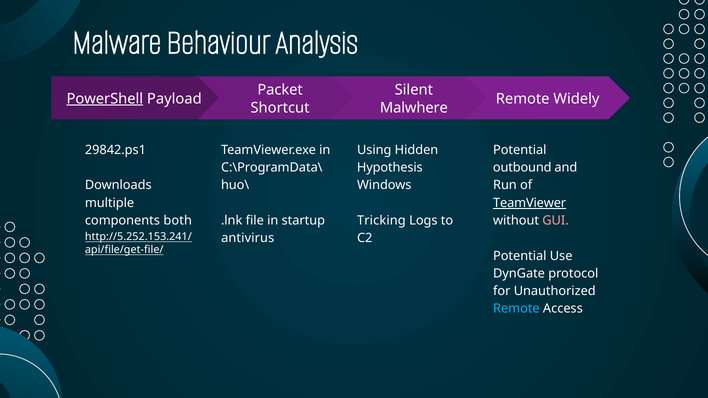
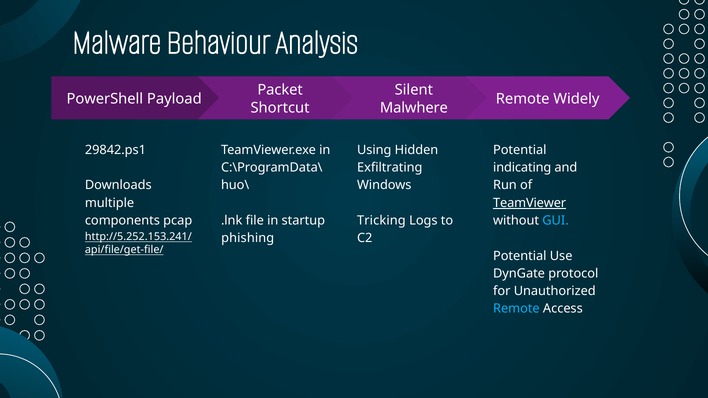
PowerShell underline: present -> none
Hypothesis: Hypothesis -> Exfiltrating
outbound: outbound -> indicating
both: both -> pcap
GUI colour: pink -> light blue
antivirus: antivirus -> phishing
